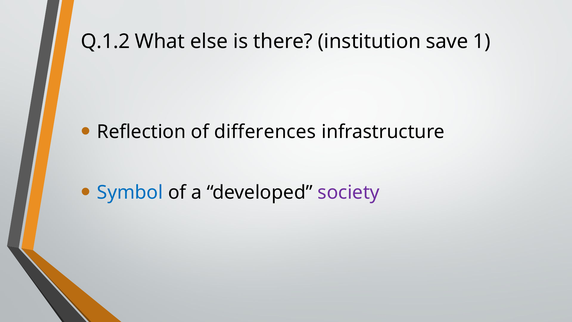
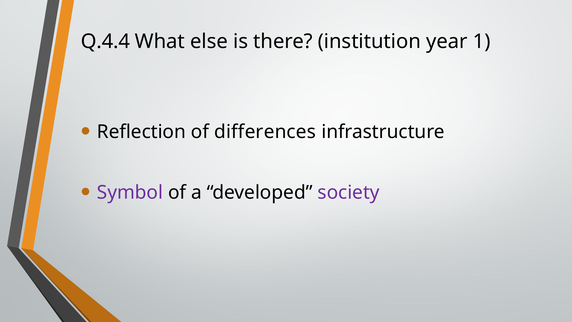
Q.1.2: Q.1.2 -> Q.4.4
save: save -> year
Symbol colour: blue -> purple
